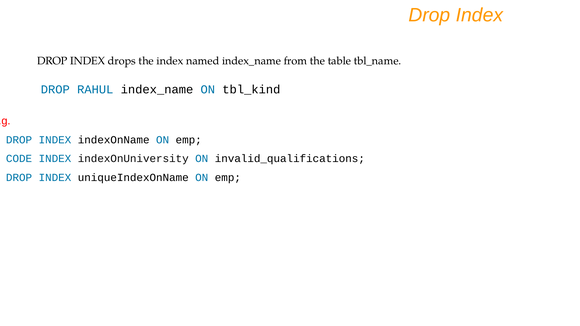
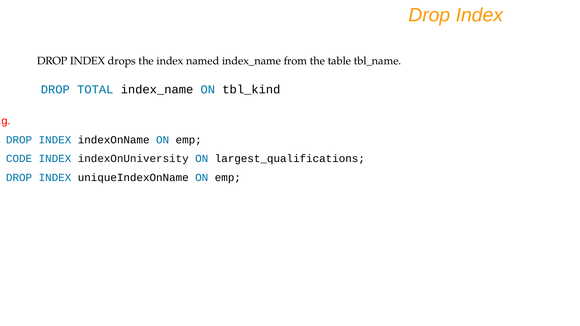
RAHUL: RAHUL -> TOTAL
invalid_qualifications: invalid_qualifications -> largest_qualifications
